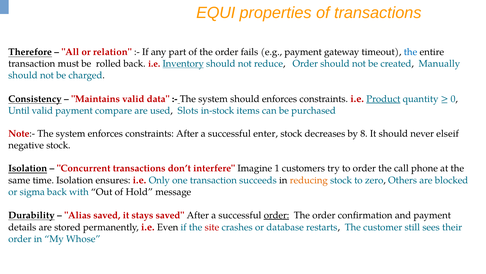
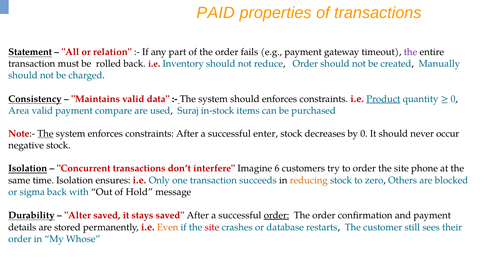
EQUI: EQUI -> PAID
Therefore: Therefore -> Statement
the at (410, 52) colour: blue -> purple
Inventory underline: present -> none
Until: Until -> Area
Slots: Slots -> Suraj
The at (45, 133) underline: none -> present
by 8: 8 -> 0
elseif: elseif -> occur
1: 1 -> 6
order the call: call -> site
Alias: Alias -> Alter
Even colour: black -> orange
